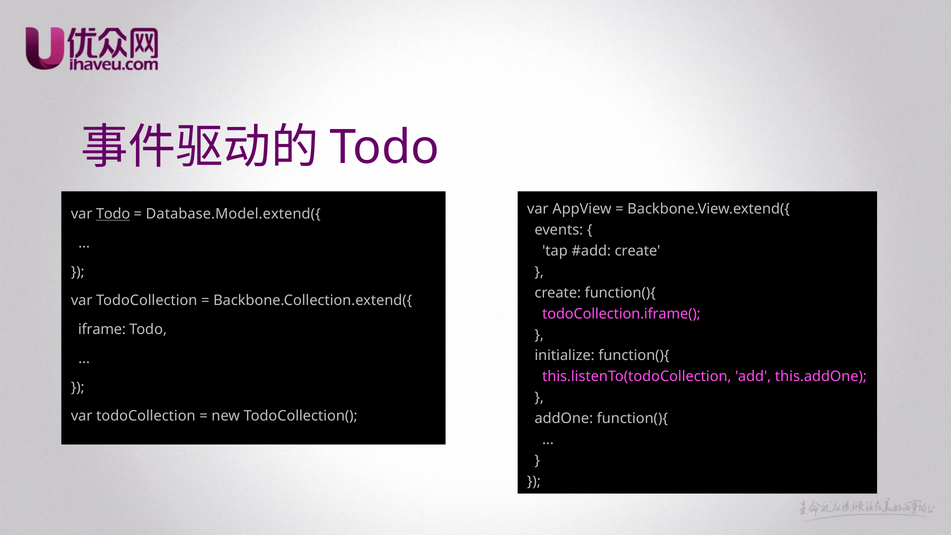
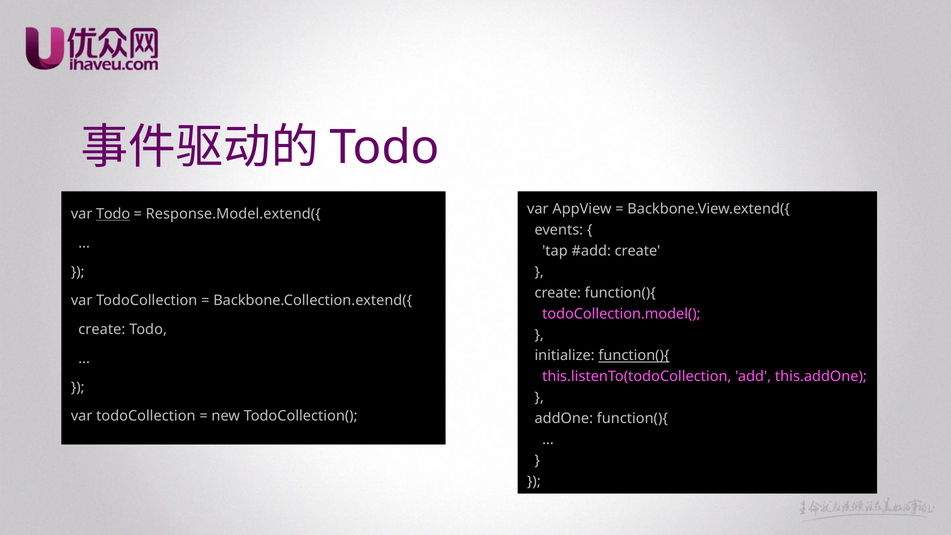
Database.Model.extend({: Database.Model.extend({ -> Response.Model.extend({
todoCollection.iframe(: todoCollection.iframe( -> todoCollection.model(
iframe at (102, 329): iframe -> create
function(){ at (634, 356) underline: none -> present
